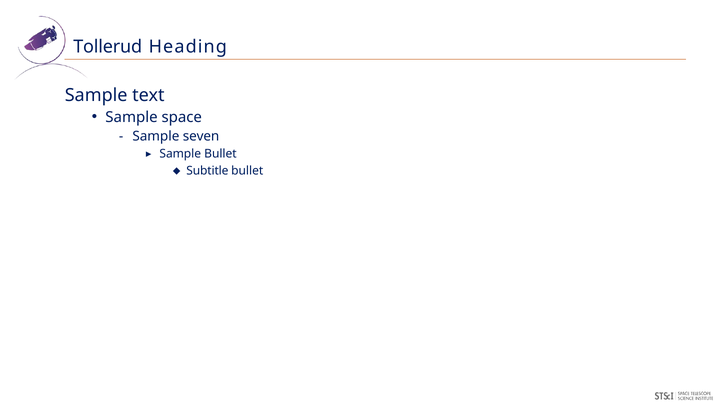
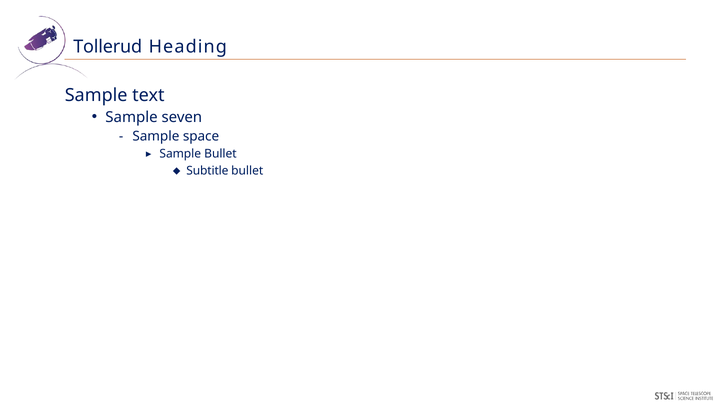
space: space -> seven
seven: seven -> space
